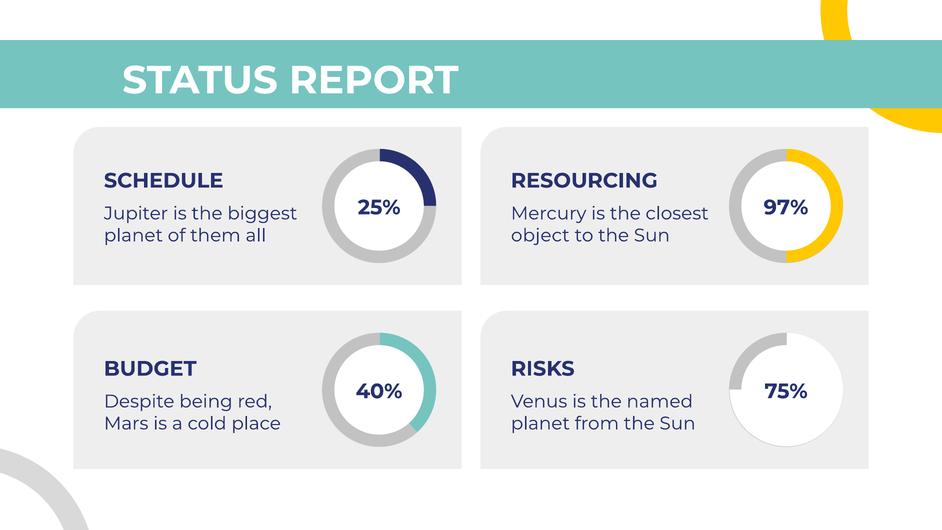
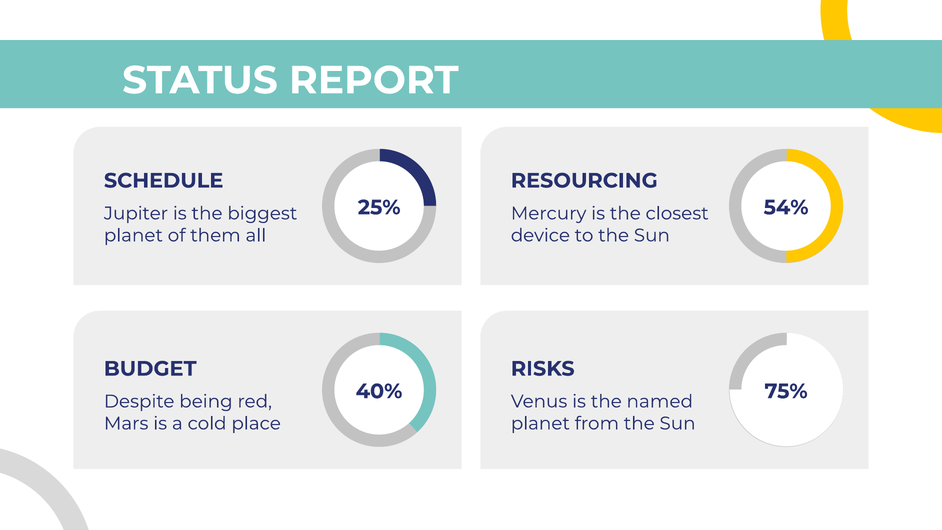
97%: 97% -> 54%
object: object -> device
